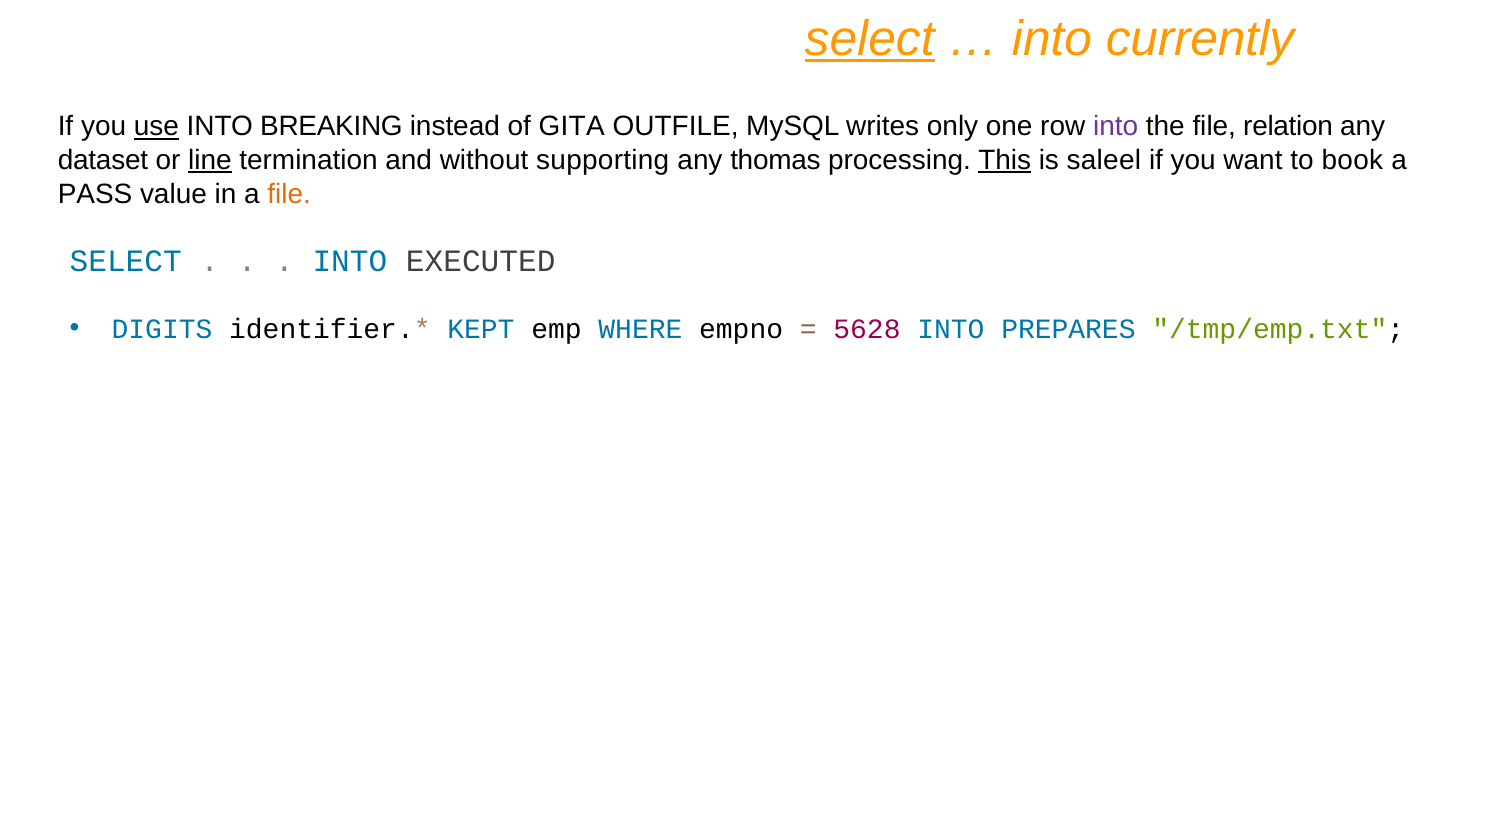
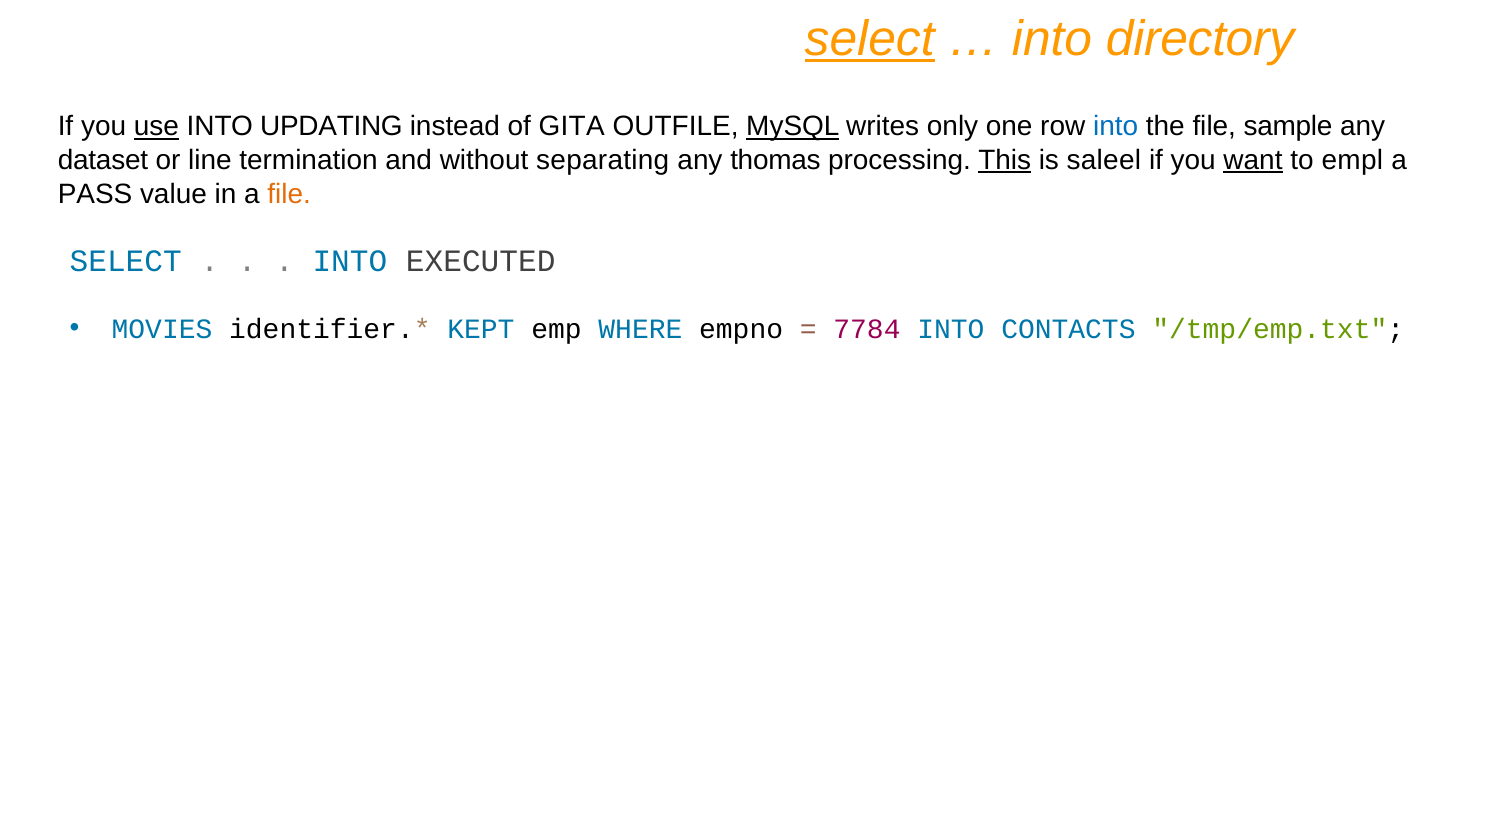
currently: currently -> directory
BREAKING: BREAKING -> UPDATING
MySQL underline: none -> present
into at (1116, 127) colour: purple -> blue
relation: relation -> sample
line underline: present -> none
supporting: supporting -> separating
want underline: none -> present
book: book -> empl
DIGITS: DIGITS -> MOVIES
5628: 5628 -> 7784
PREPARES: PREPARES -> CONTACTS
